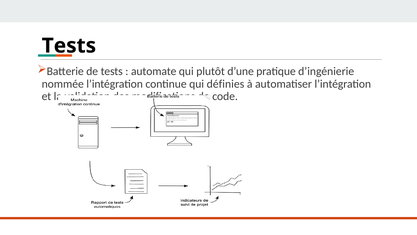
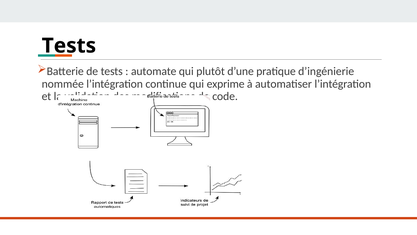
définies: définies -> exprime
